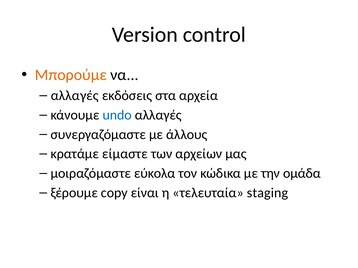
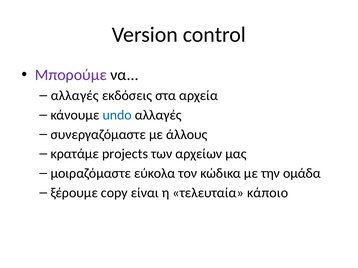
Μπορούμε colour: orange -> purple
είμαστε: είμαστε -> projects
staging: staging -> κάποιο
